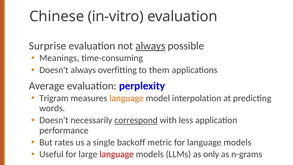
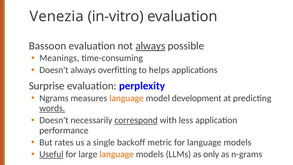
Chinese: Chinese -> Venezia
Surprise: Surprise -> Bassoon
them: them -> helps
Average: Average -> Surprise
Trigram: Trigram -> Ngrams
interpolation: interpolation -> development
words underline: none -> present
Useful underline: none -> present
language at (117, 154) colour: red -> orange
